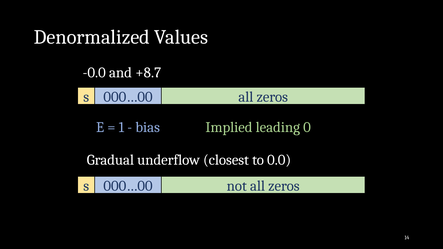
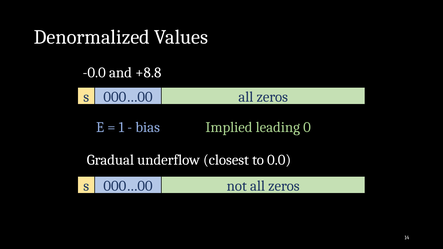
+8.7: +8.7 -> +8.8
